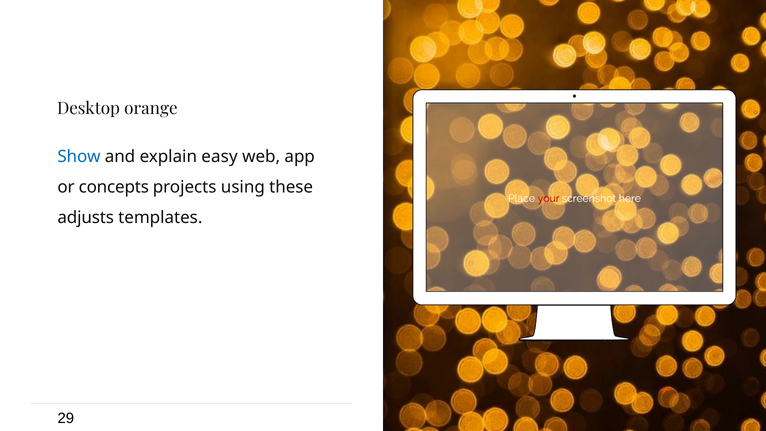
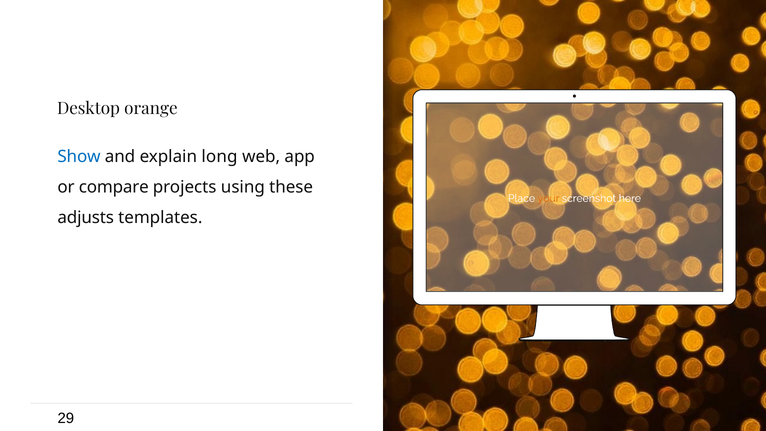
easy: easy -> long
concepts: concepts -> compare
your colour: red -> orange
